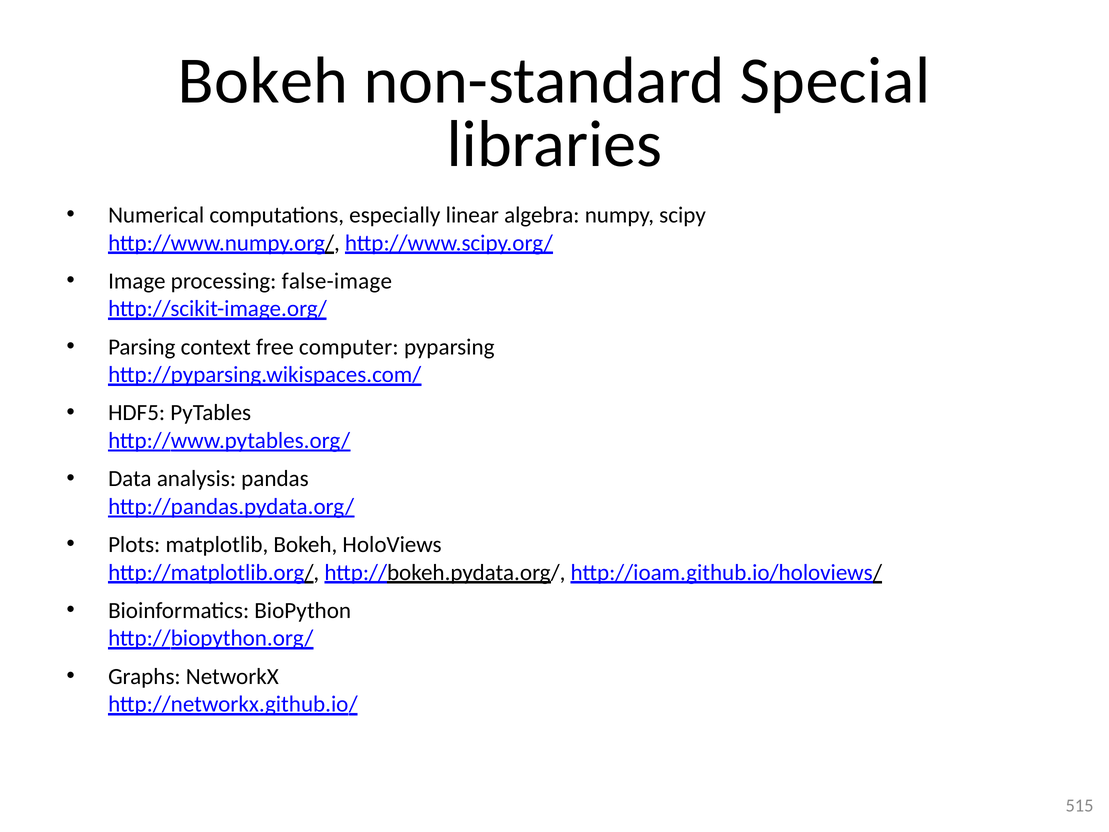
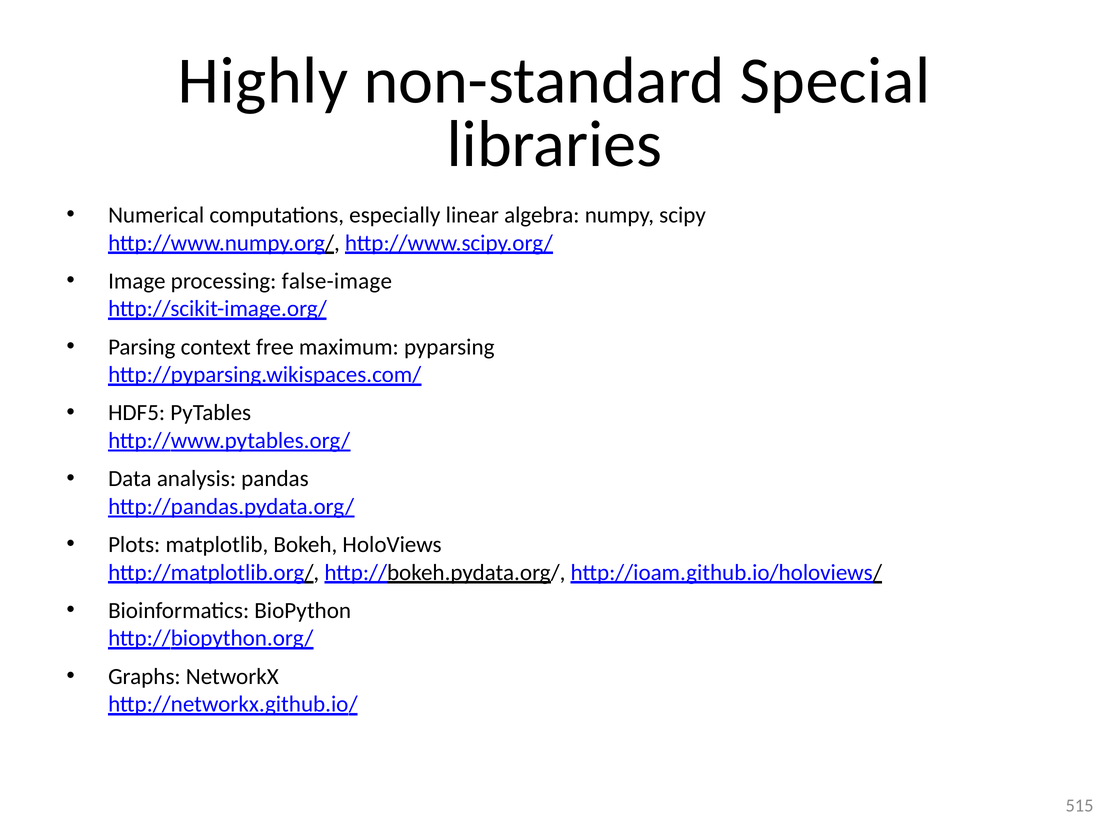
Bokeh at (263, 81): Bokeh -> Highly
computer: computer -> maximum
